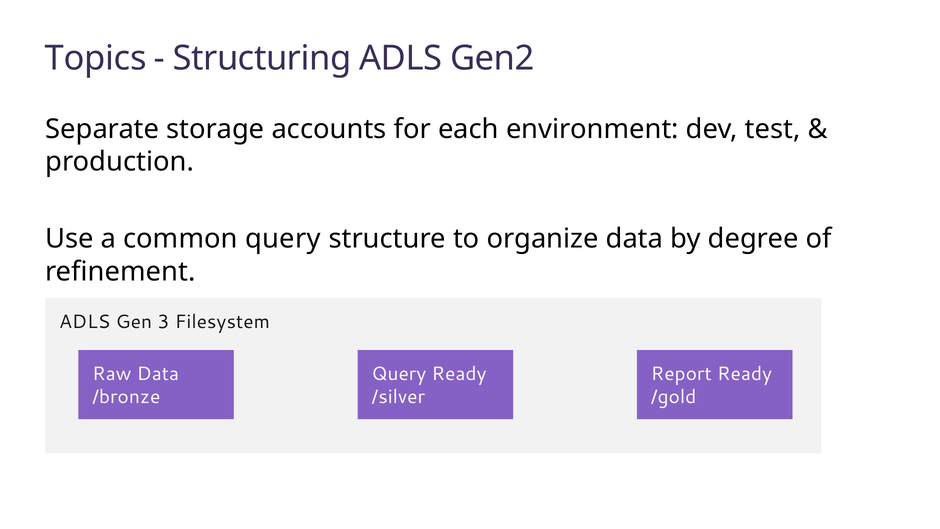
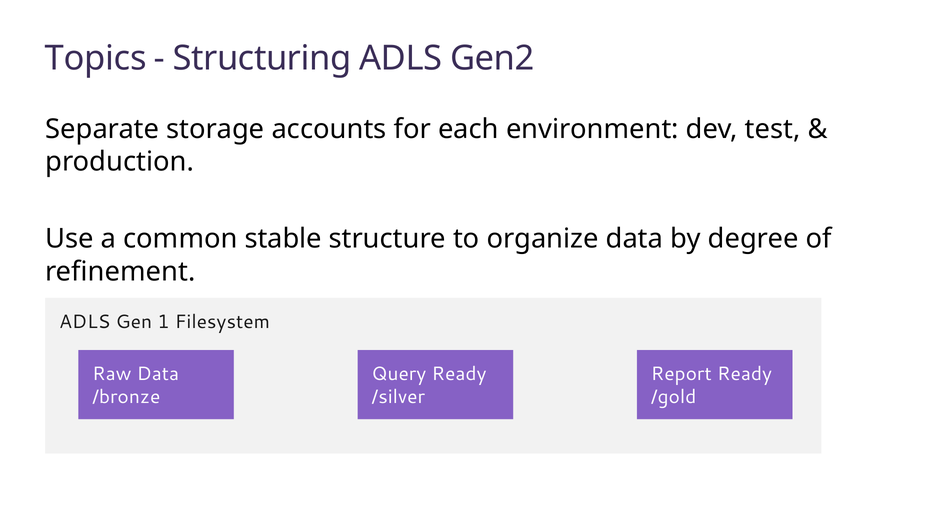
common query: query -> stable
3: 3 -> 1
